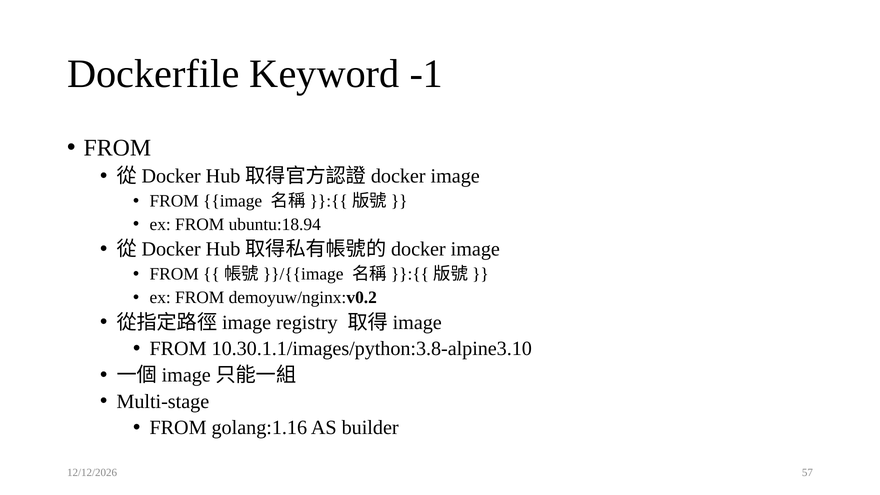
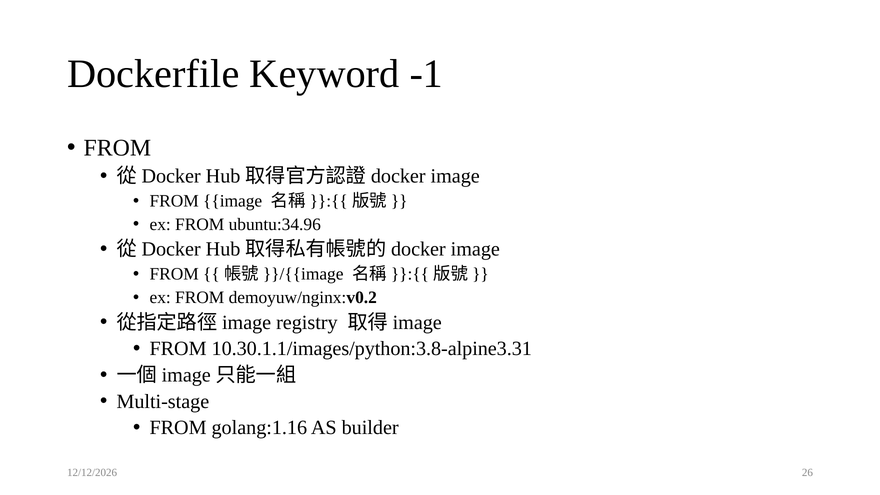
ubuntu:18.94: ubuntu:18.94 -> ubuntu:34.96
10.30.1.1/images/python:3.8-alpine3.10: 10.30.1.1/images/python:3.8-alpine3.10 -> 10.30.1.1/images/python:3.8-alpine3.31
57: 57 -> 26
